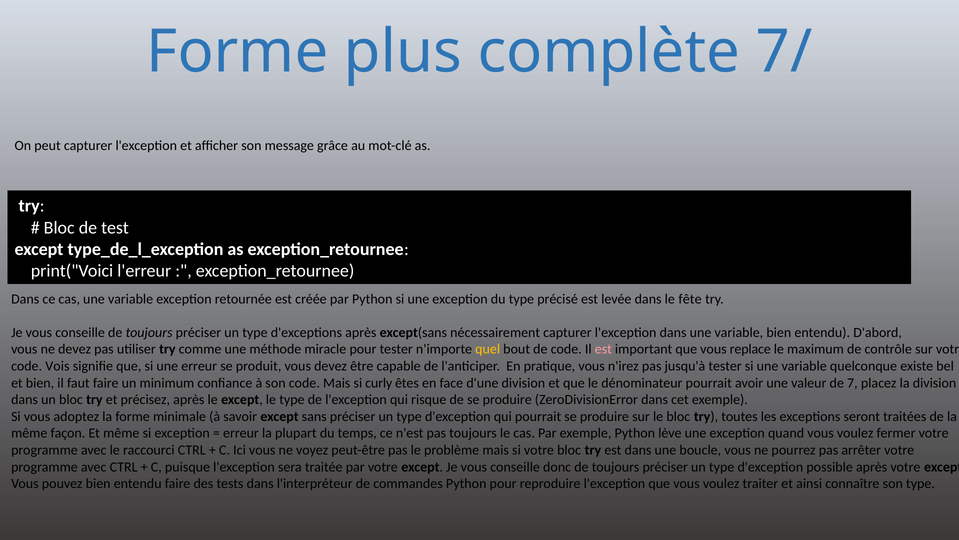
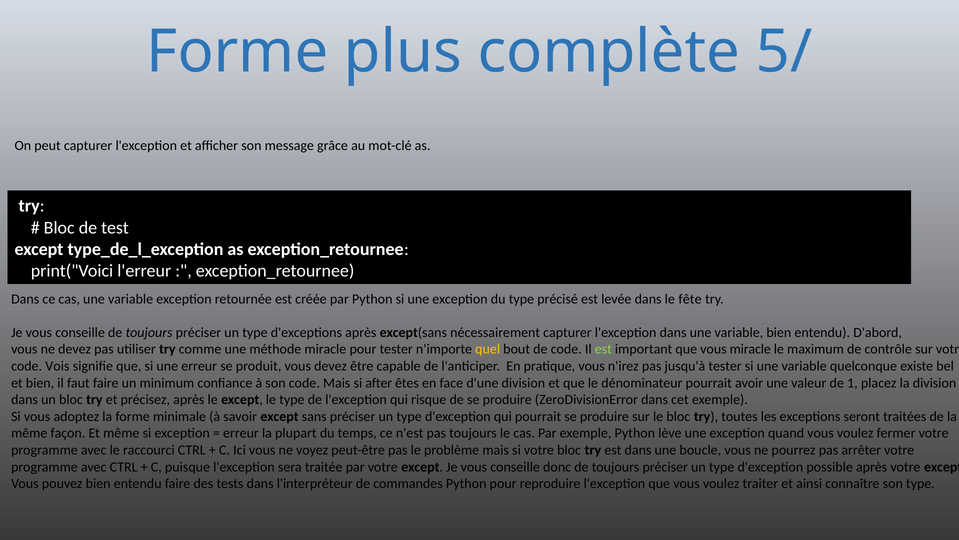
7/: 7/ -> 5/
est at (603, 349) colour: pink -> light green
vous replace: replace -> miracle
curly: curly -> after
7: 7 -> 1
